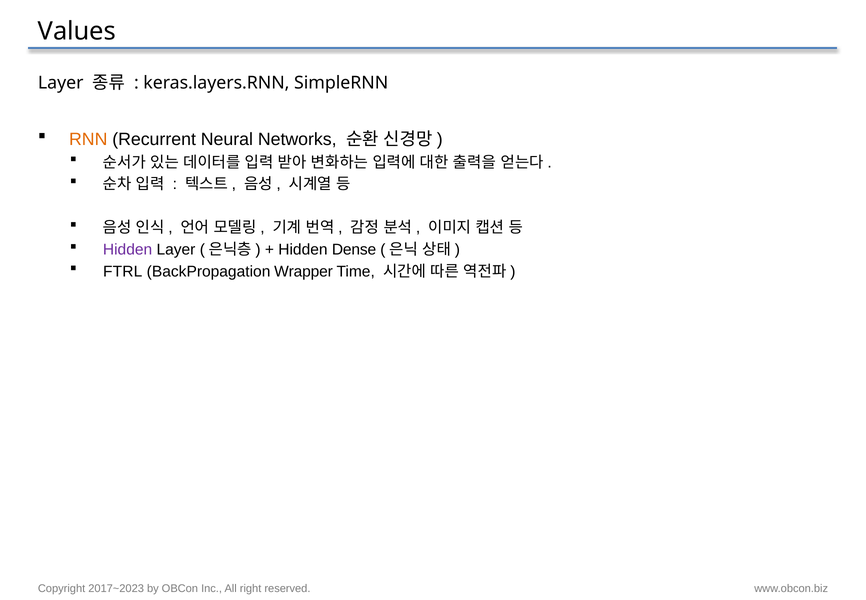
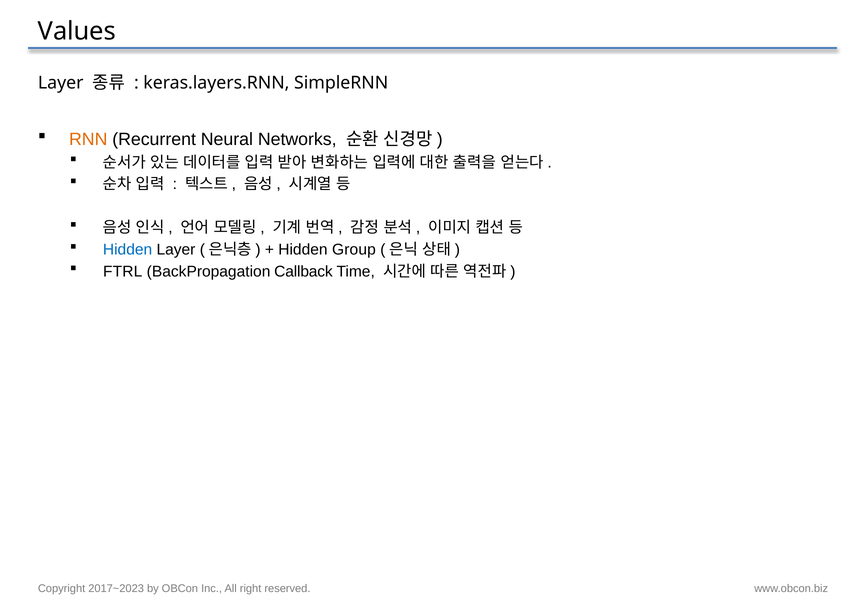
Hidden at (128, 249) colour: purple -> blue
Dense: Dense -> Group
Wrapper: Wrapper -> Callback
